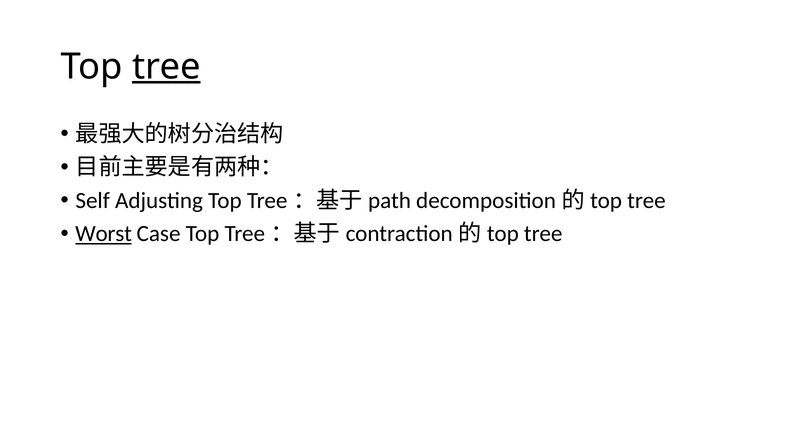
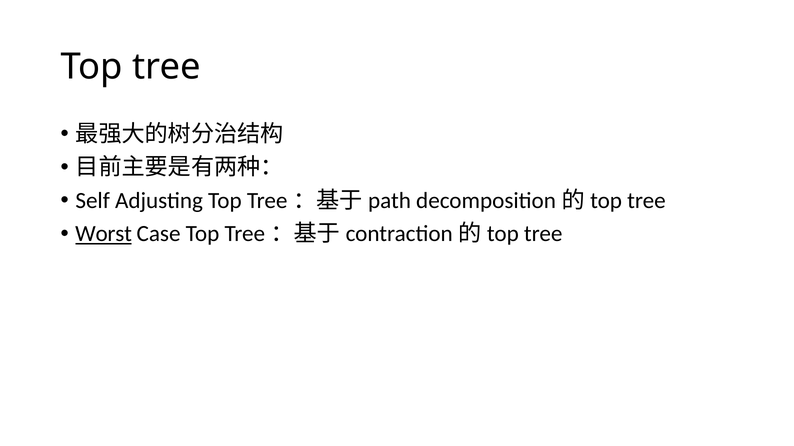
tree at (166, 67) underline: present -> none
